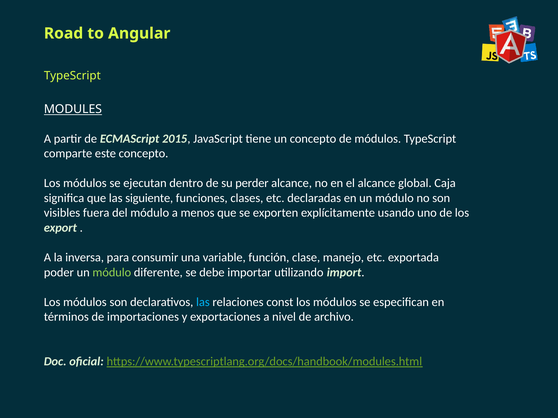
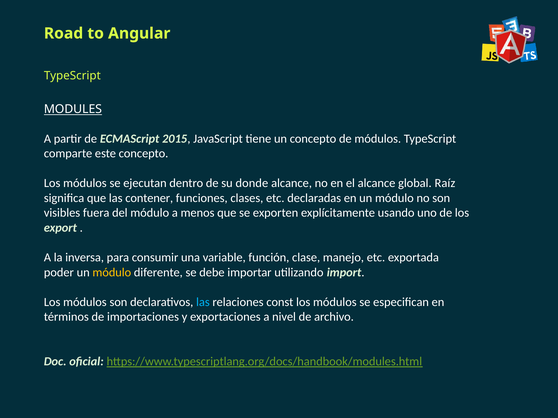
perder: perder -> donde
Caja: Caja -> Raíz
siguiente: siguiente -> contener
módulo at (112, 273) colour: light green -> yellow
